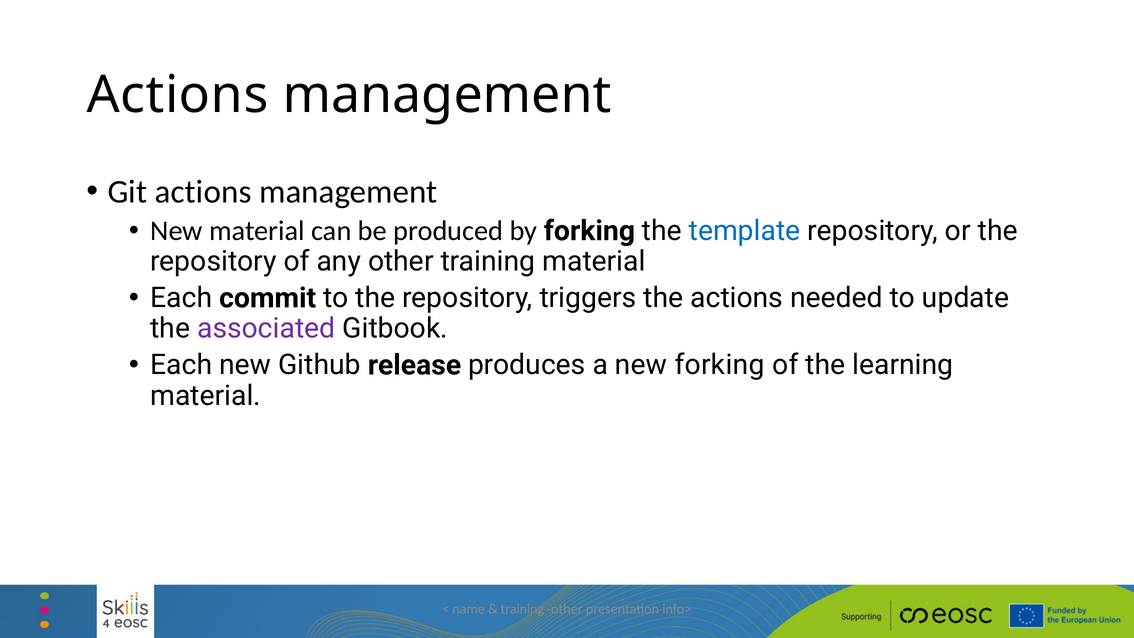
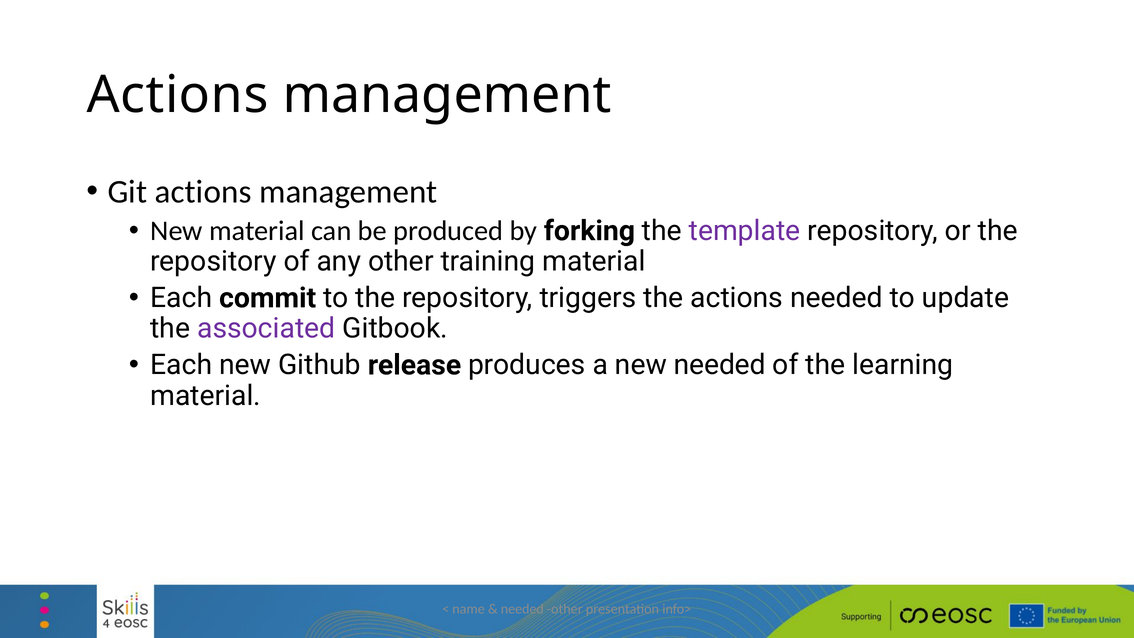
template colour: blue -> purple
new forking: forking -> needed
training at (522, 609): training -> needed
